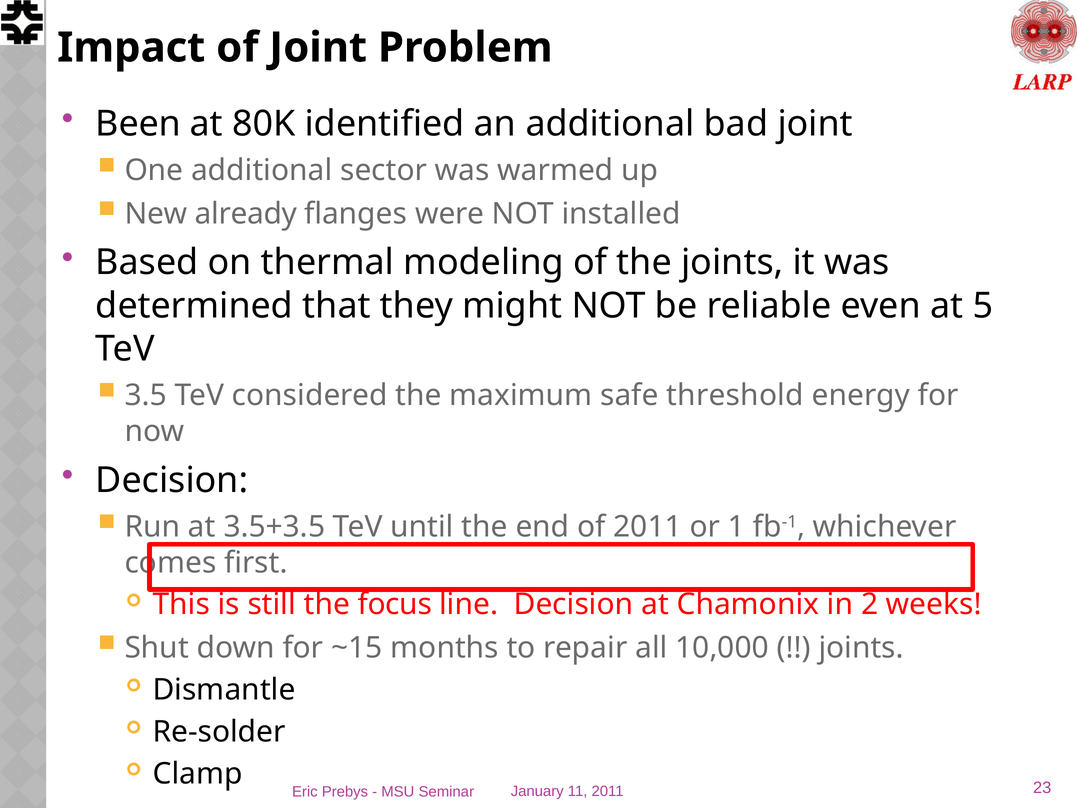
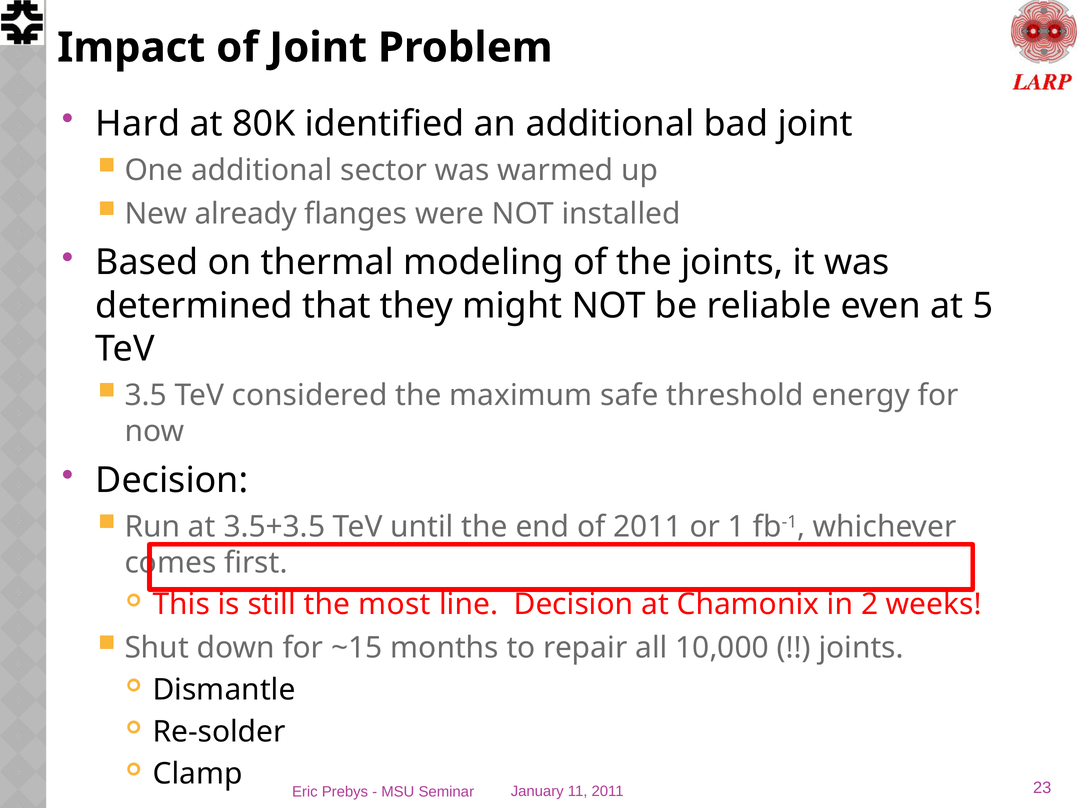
Been: Been -> Hard
focus: focus -> most
